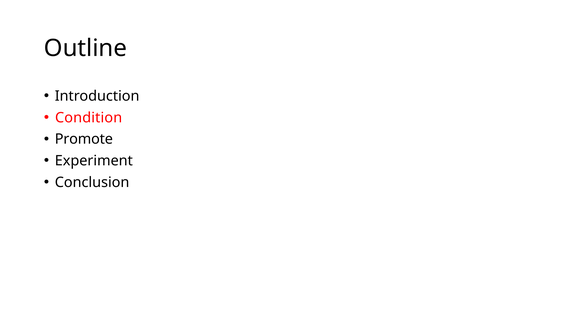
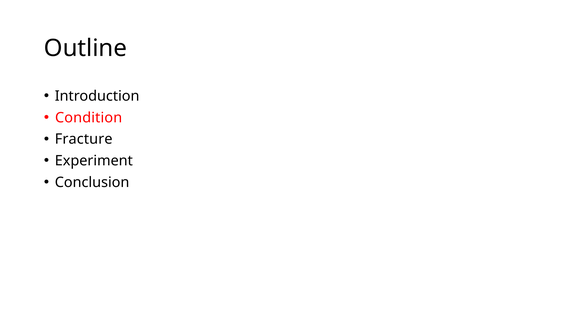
Promote: Promote -> Fracture
